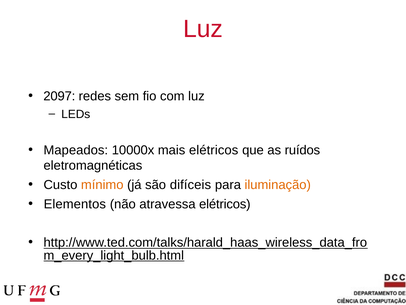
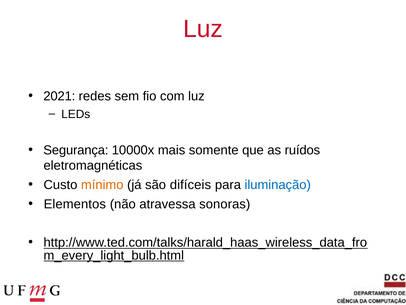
2097: 2097 -> 2021
Mapeados: Mapeados -> Segurança
mais elétricos: elétricos -> somente
iluminação colour: orange -> blue
atravessa elétricos: elétricos -> sonoras
